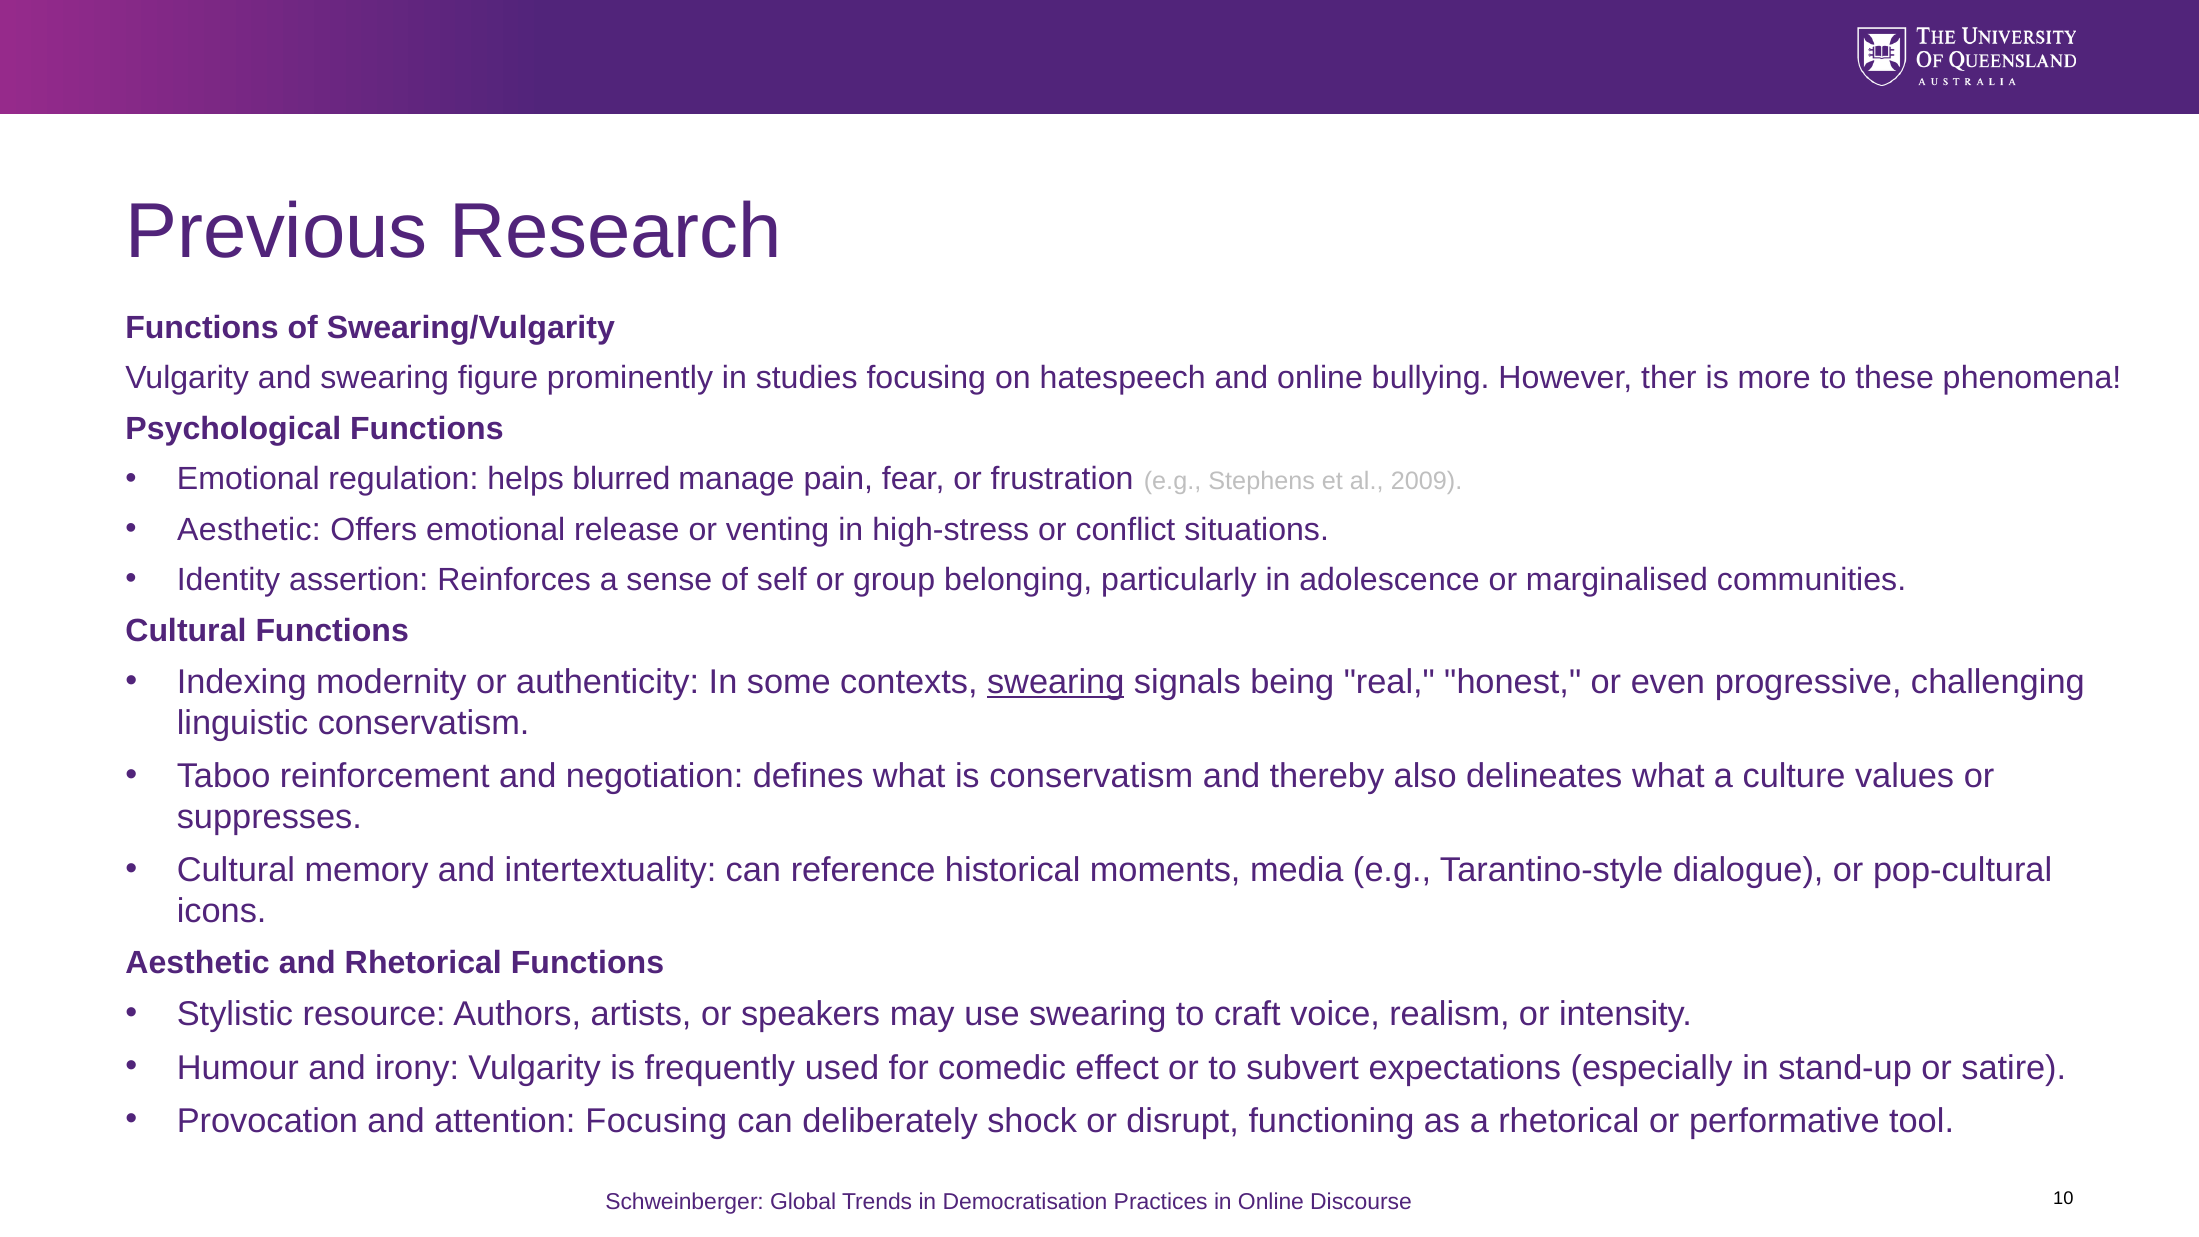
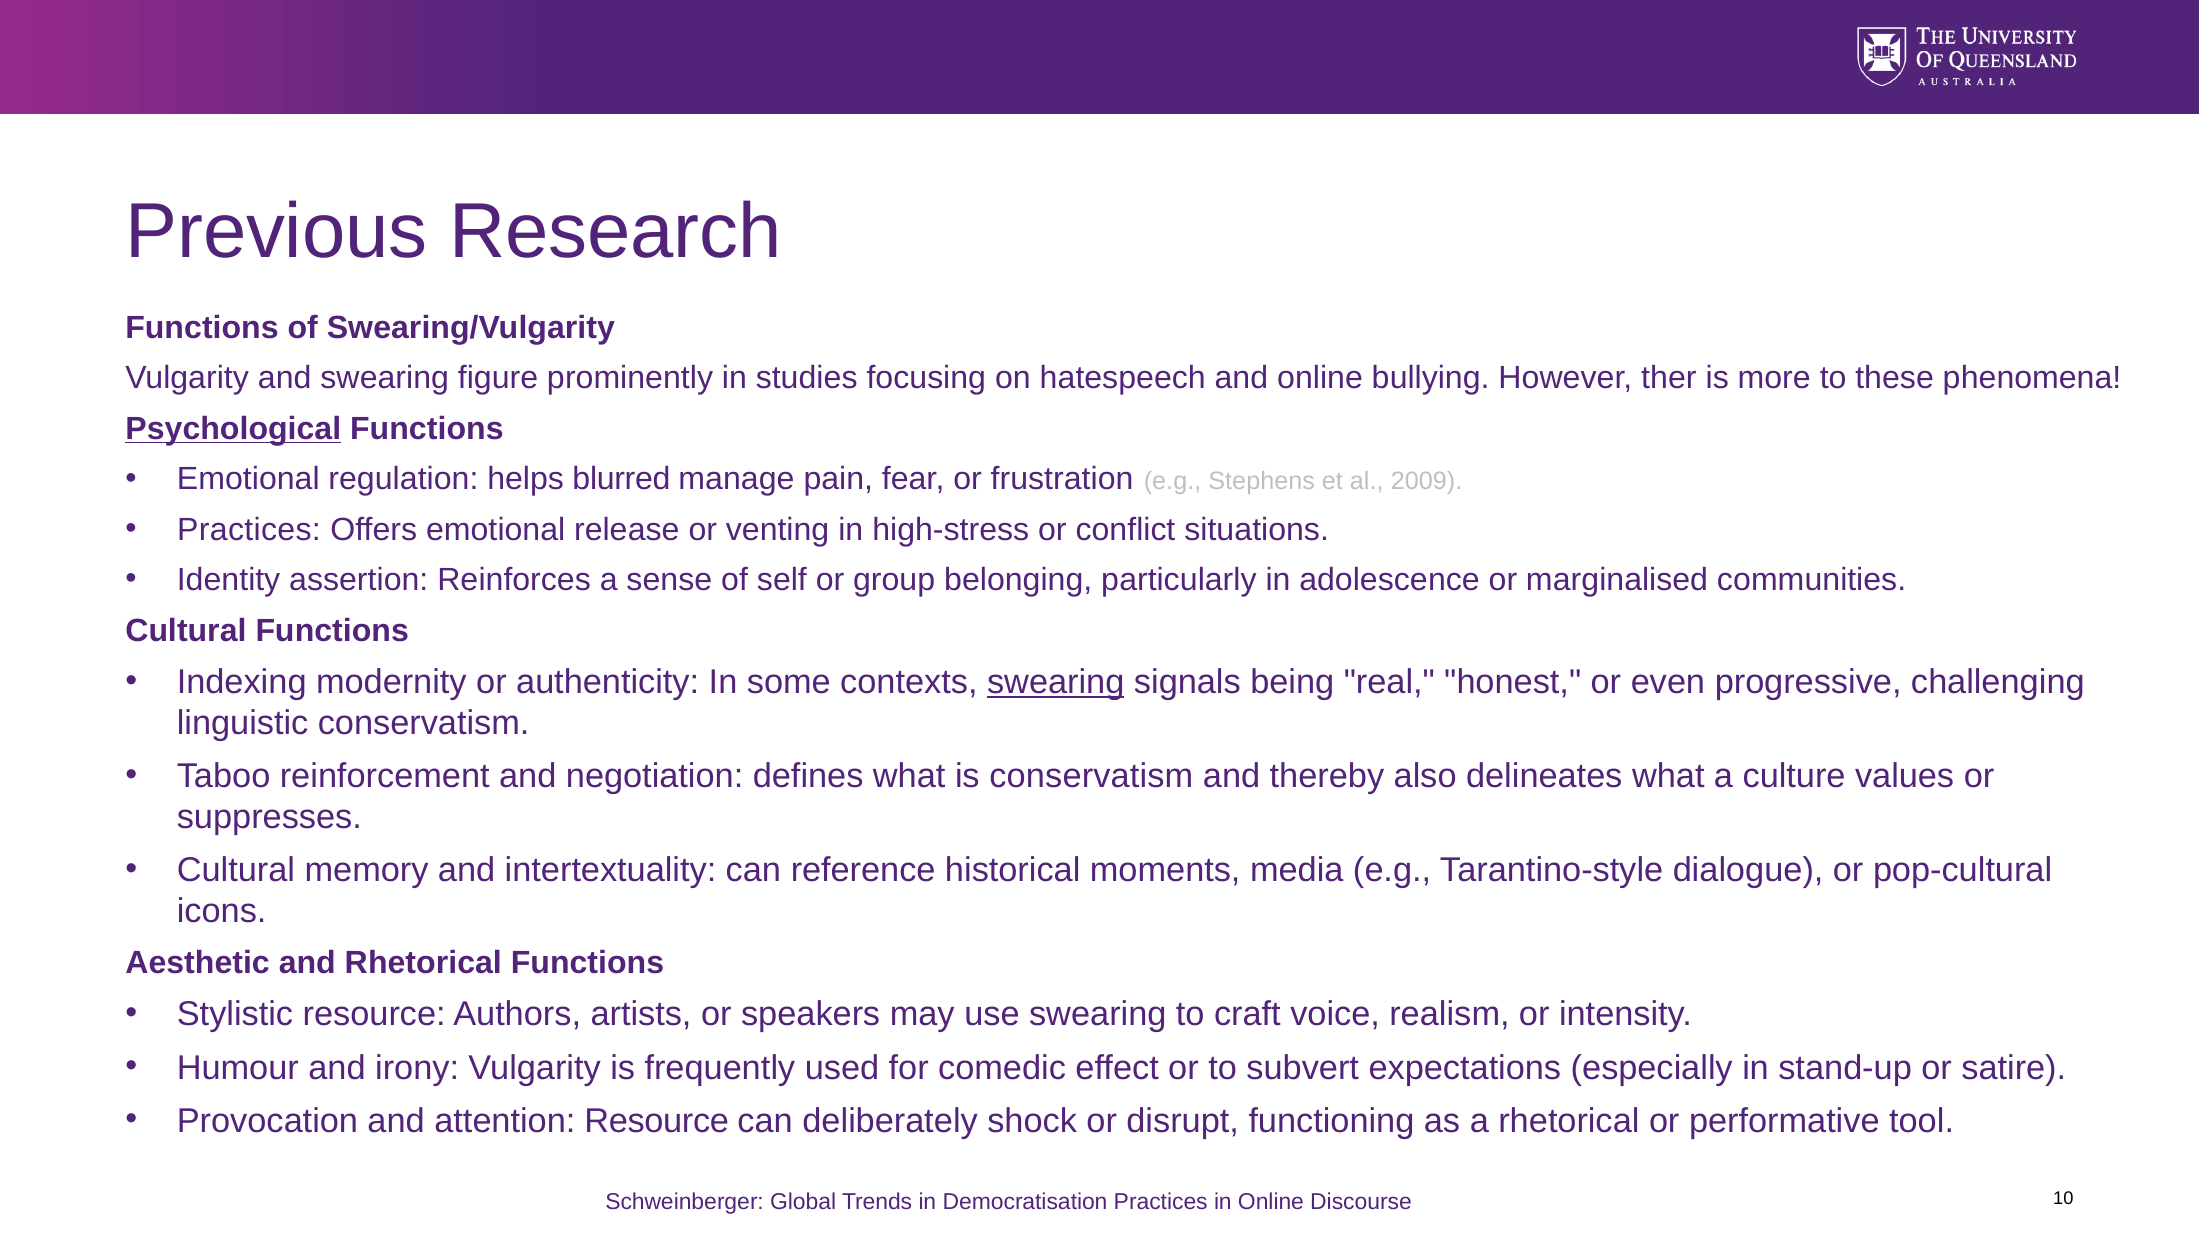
Psychological underline: none -> present
Aesthetic at (249, 530): Aesthetic -> Practices
attention Focusing: Focusing -> Resource
